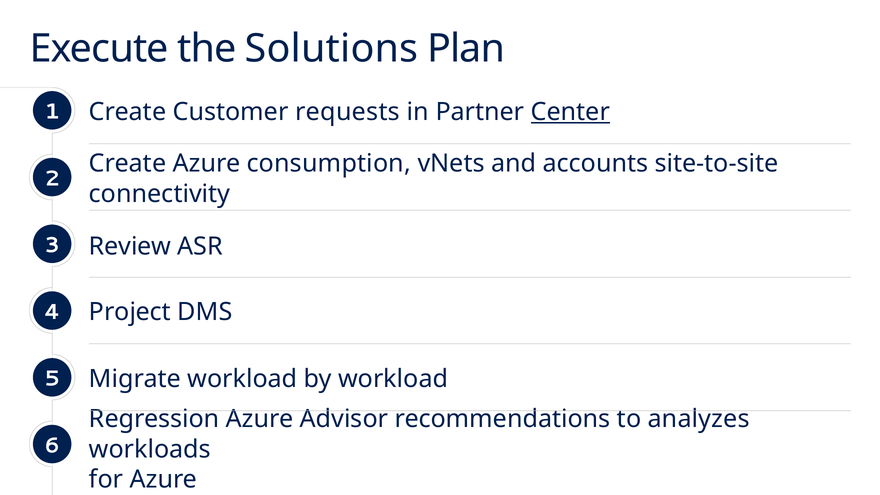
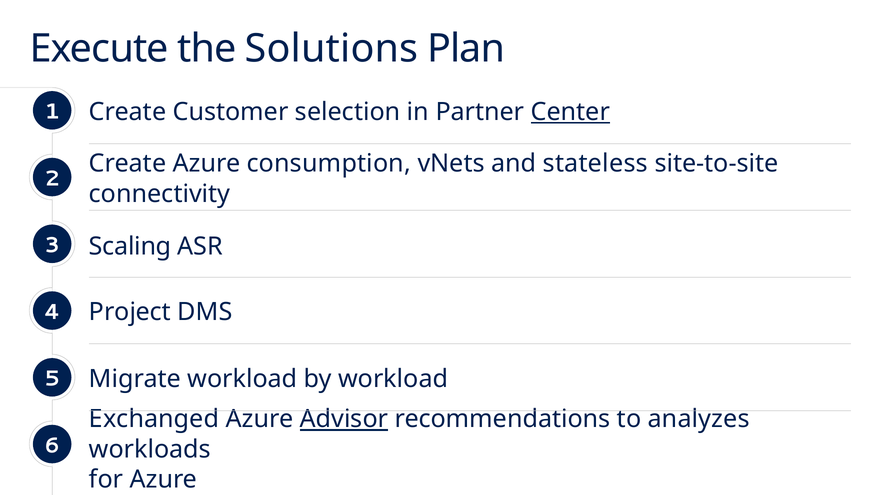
requests: requests -> selection
accounts: accounts -> stateless
Review: Review -> Scaling
Regression: Regression -> Exchanged
Advisor underline: none -> present
